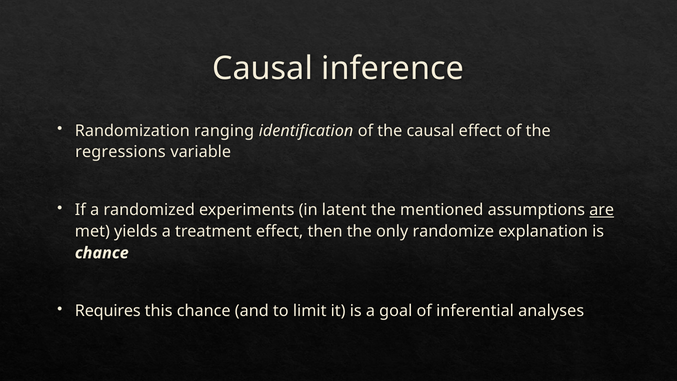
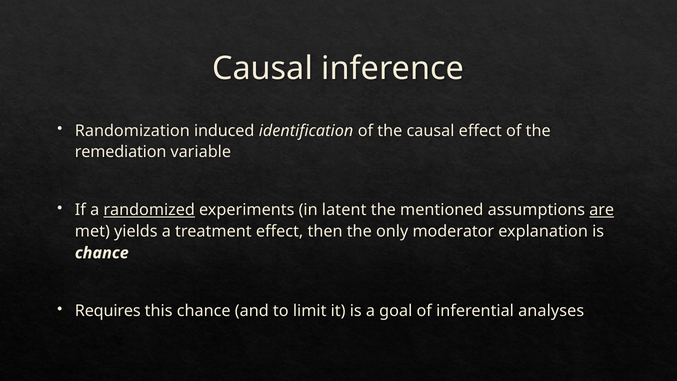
ranging: ranging -> induced
regressions: regressions -> remediation
randomized underline: none -> present
randomize: randomize -> moderator
